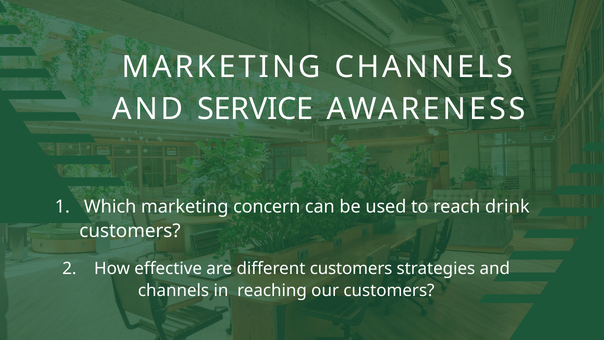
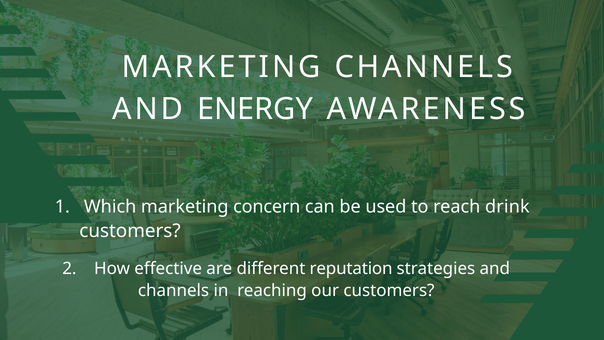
SERVICE: SERVICE -> ENERGY
different customers: customers -> reputation
